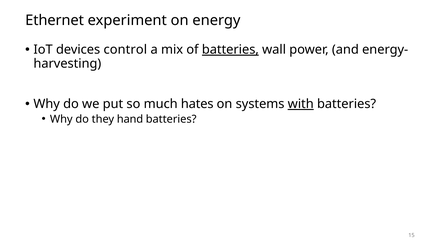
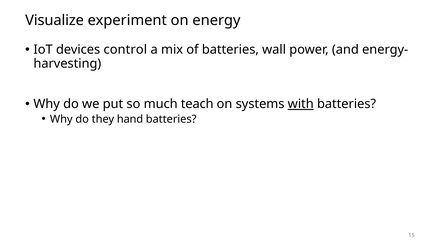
Ethernet: Ethernet -> Visualize
batteries at (230, 50) underline: present -> none
hates: hates -> teach
